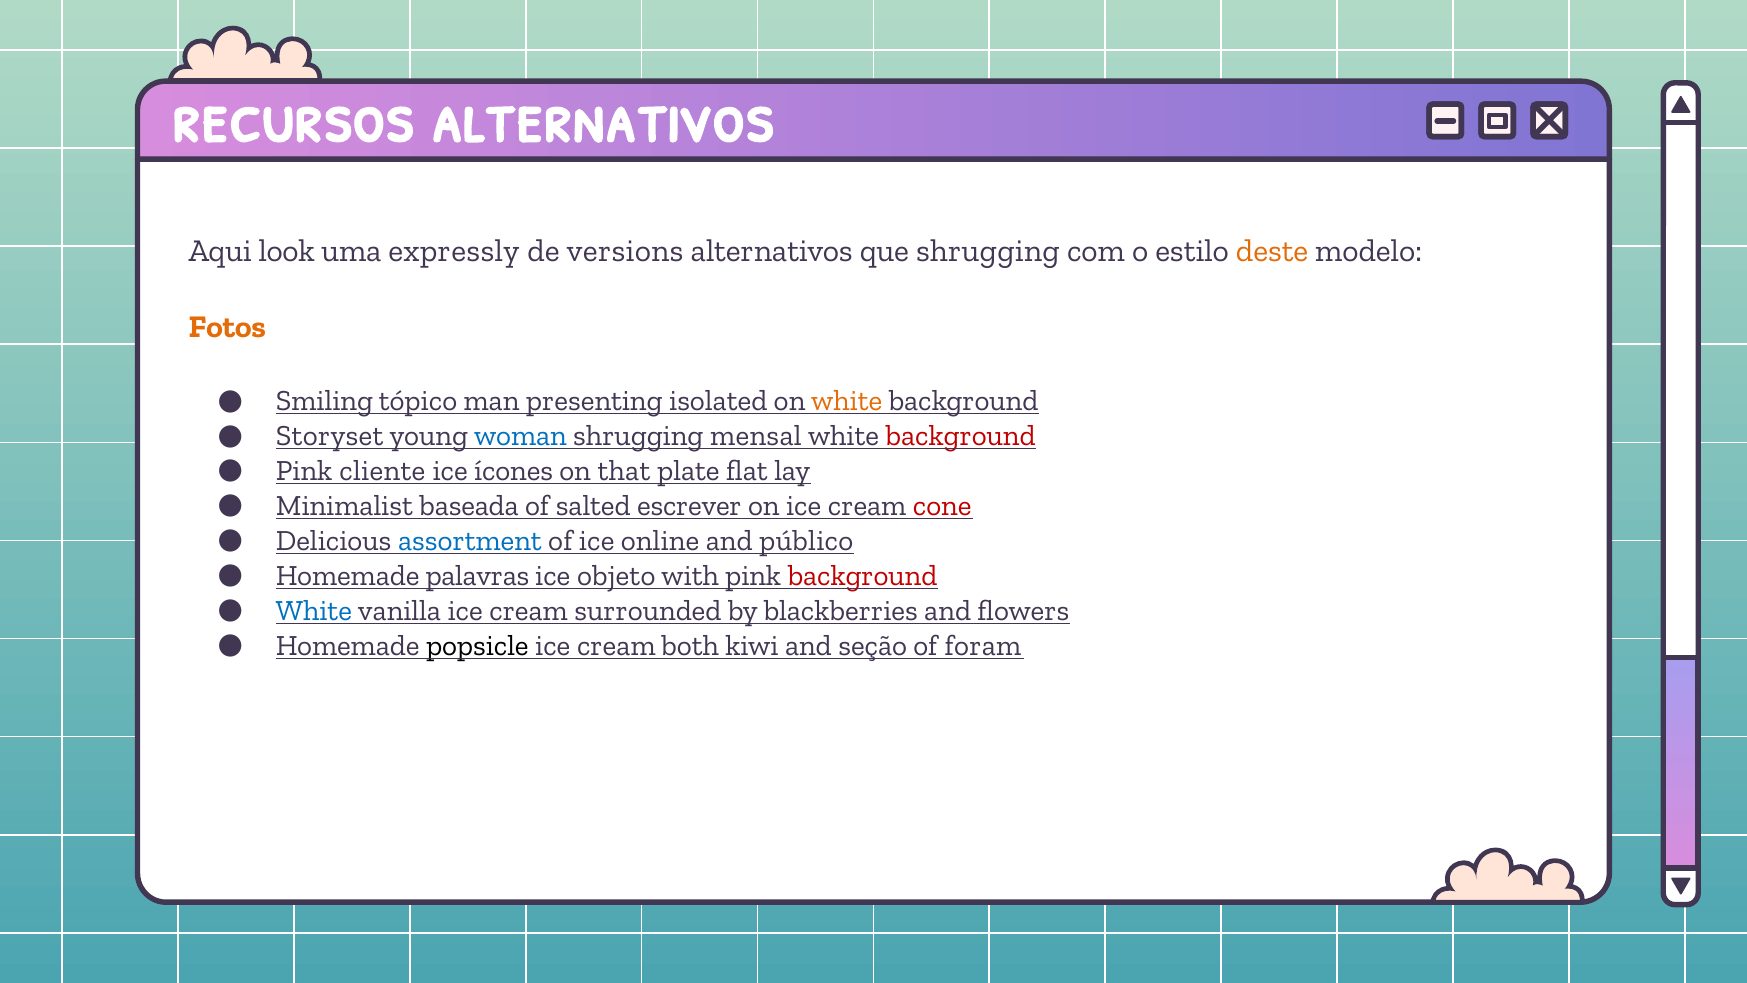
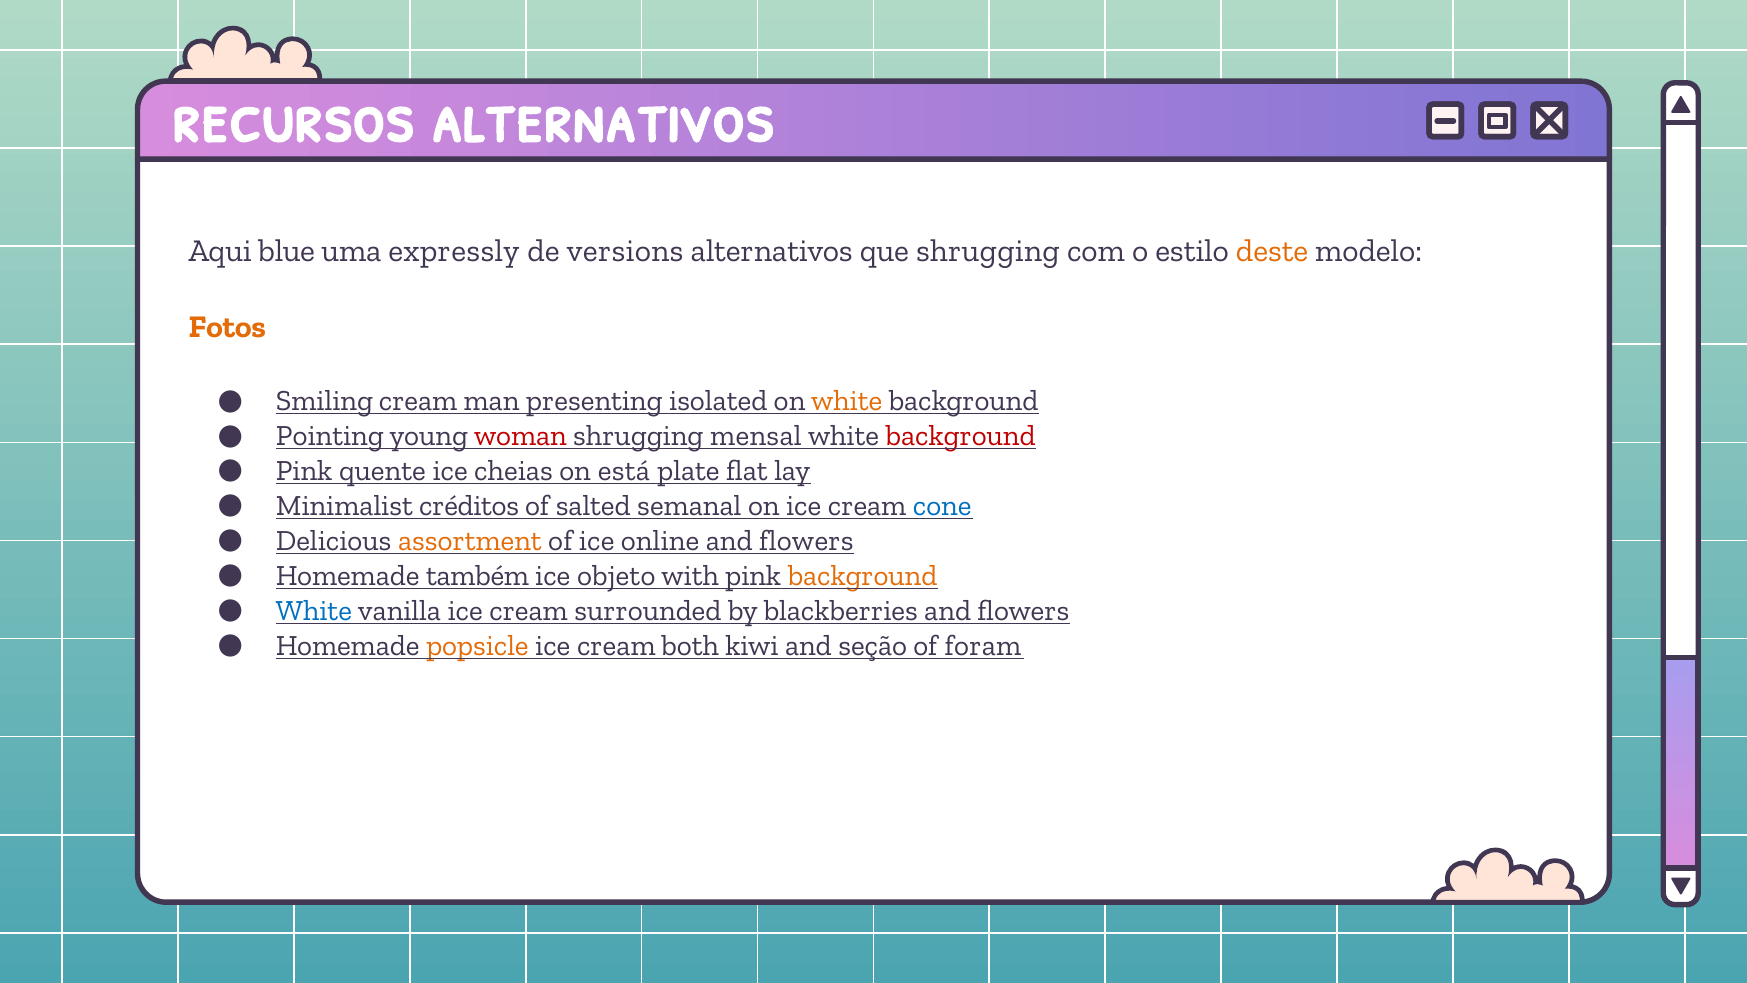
look: look -> blue
Smiling tópico: tópico -> cream
Storyset: Storyset -> Pointing
woman colour: blue -> red
cliente: cliente -> quente
ícones: ícones -> cheias
that: that -> está
baseada: baseada -> créditos
escrever: escrever -> semanal
cone colour: red -> blue
assortment colour: blue -> orange
público at (806, 541): público -> flowers
palavras: palavras -> também
background at (863, 576) colour: red -> orange
popsicle colour: black -> orange
